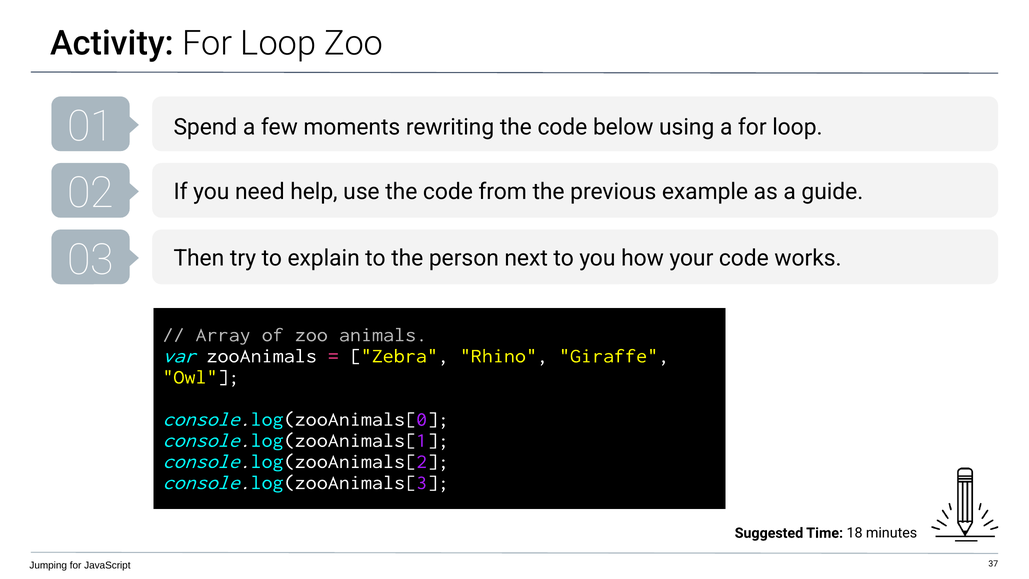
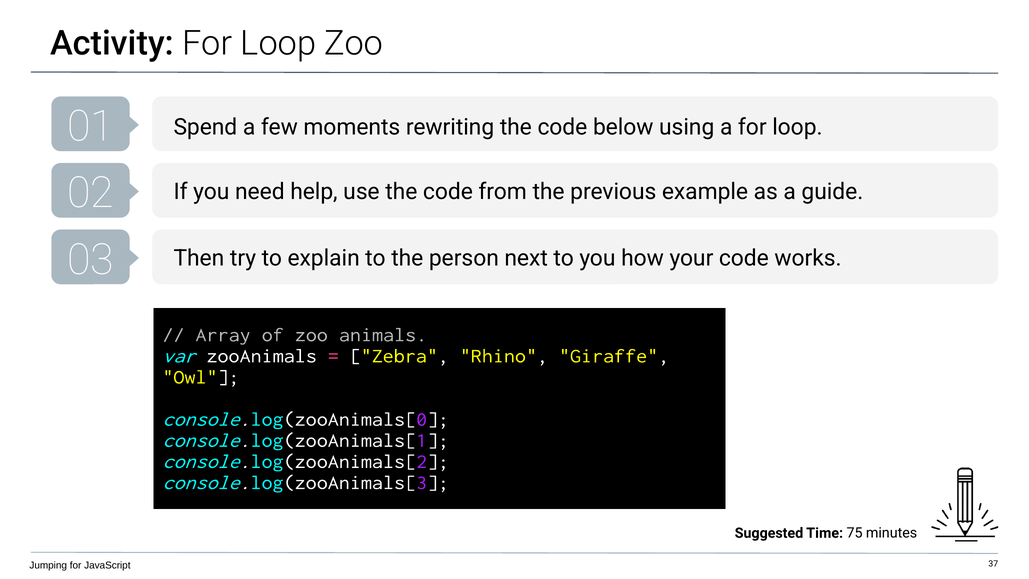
18: 18 -> 75
